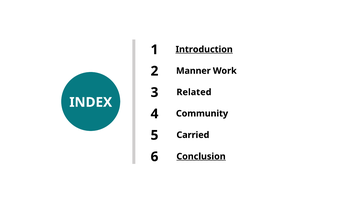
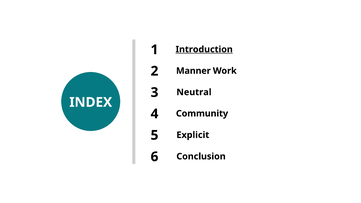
Related: Related -> Neutral
Carried: Carried -> Explicit
Conclusion underline: present -> none
